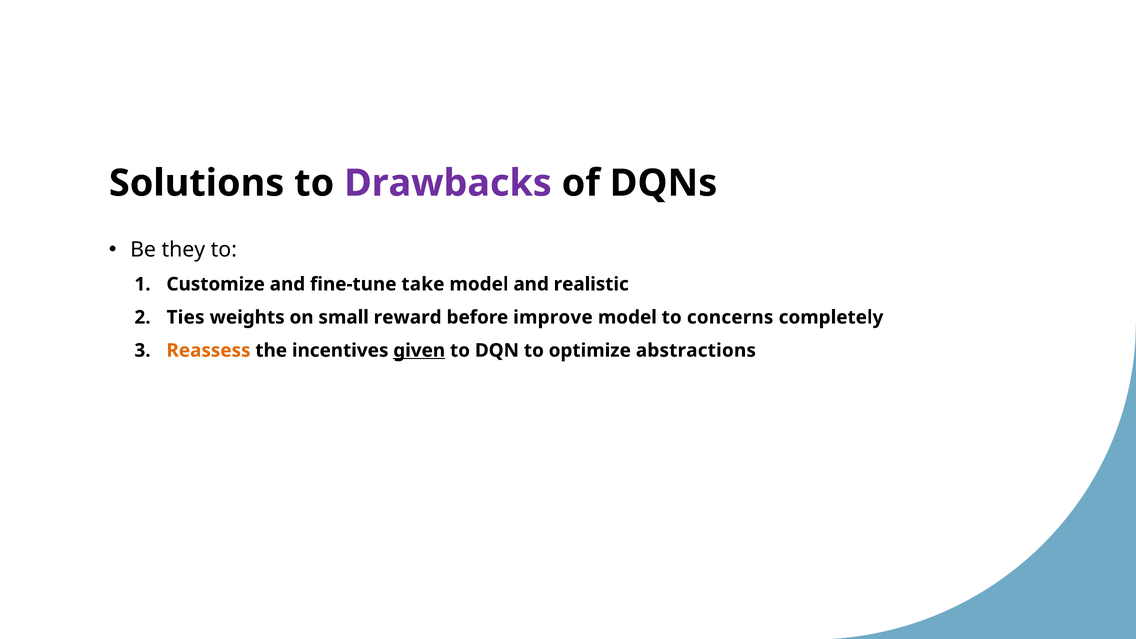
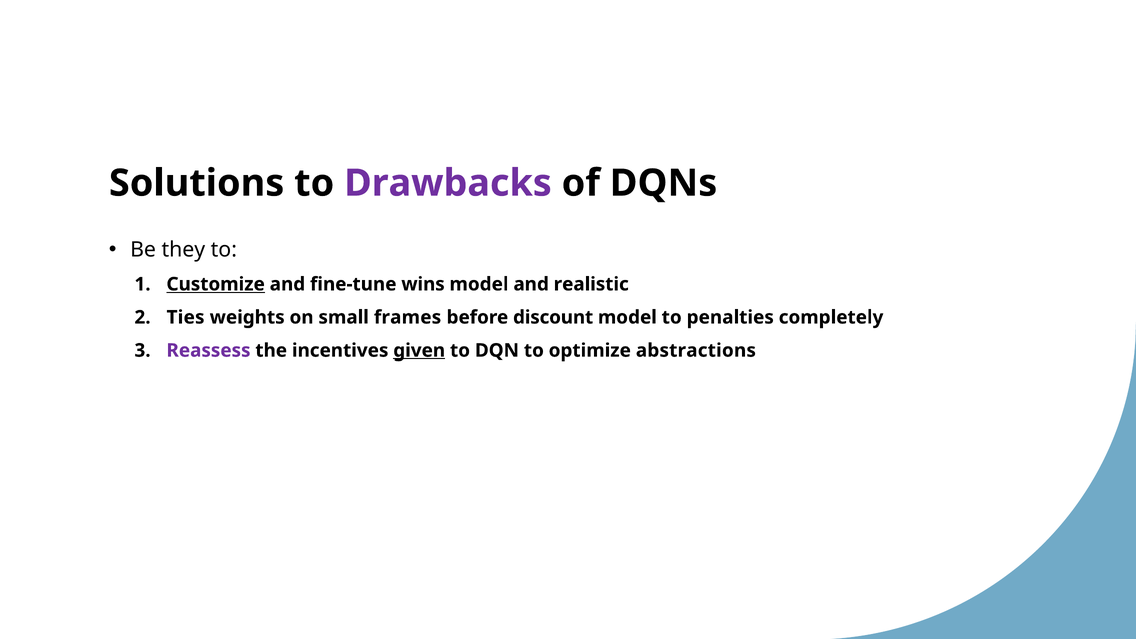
Customize underline: none -> present
take: take -> wins
reward: reward -> frames
improve: improve -> discount
concerns: concerns -> penalties
Reassess colour: orange -> purple
